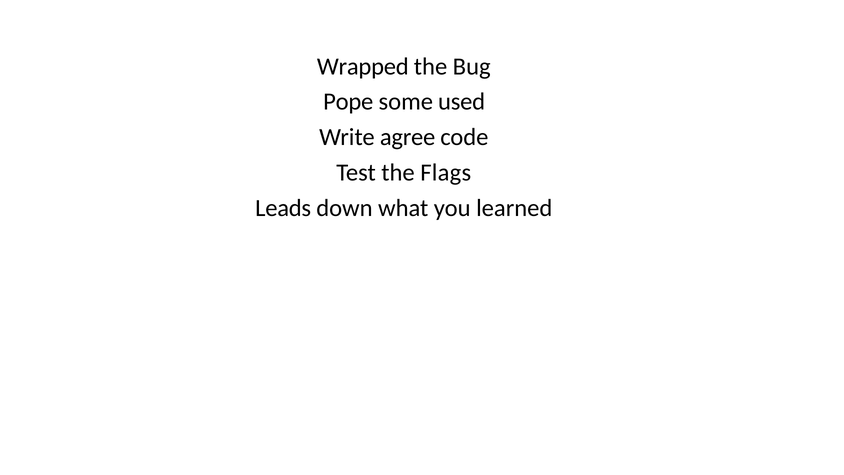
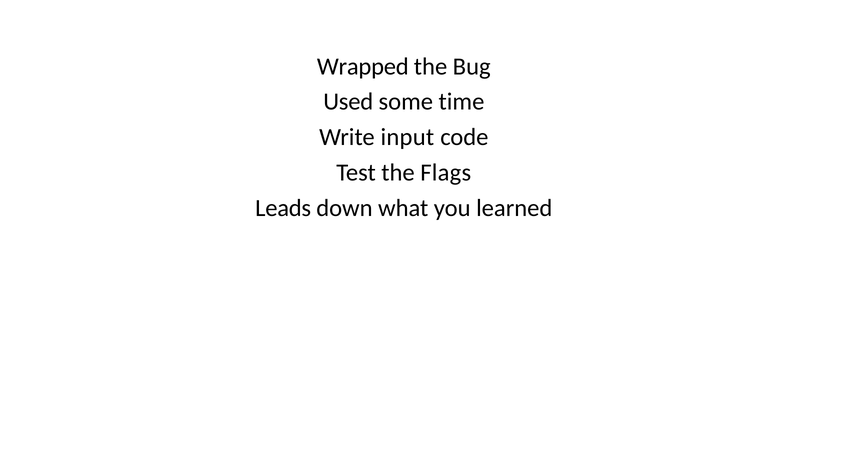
Pope: Pope -> Used
used: used -> time
agree: agree -> input
